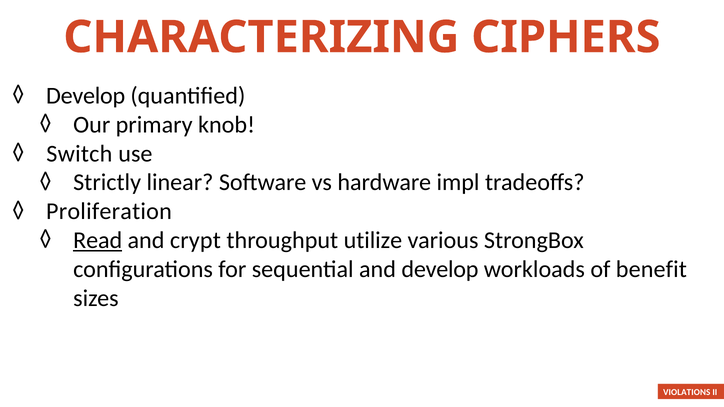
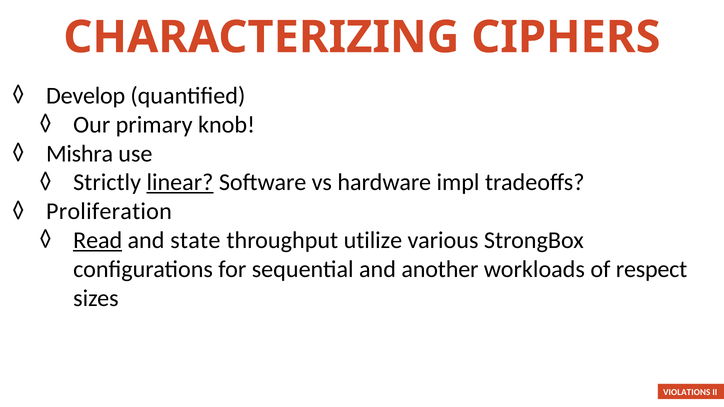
Switch: Switch -> Mishra
linear underline: none -> present
crypt: crypt -> state
and develop: develop -> another
benefit: benefit -> respect
